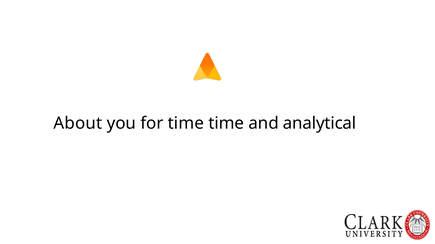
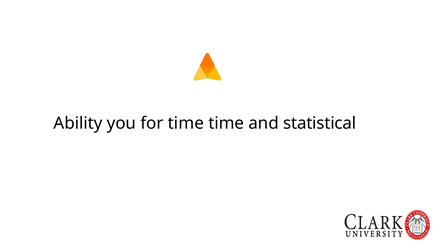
About: About -> Ability
analytical: analytical -> statistical
